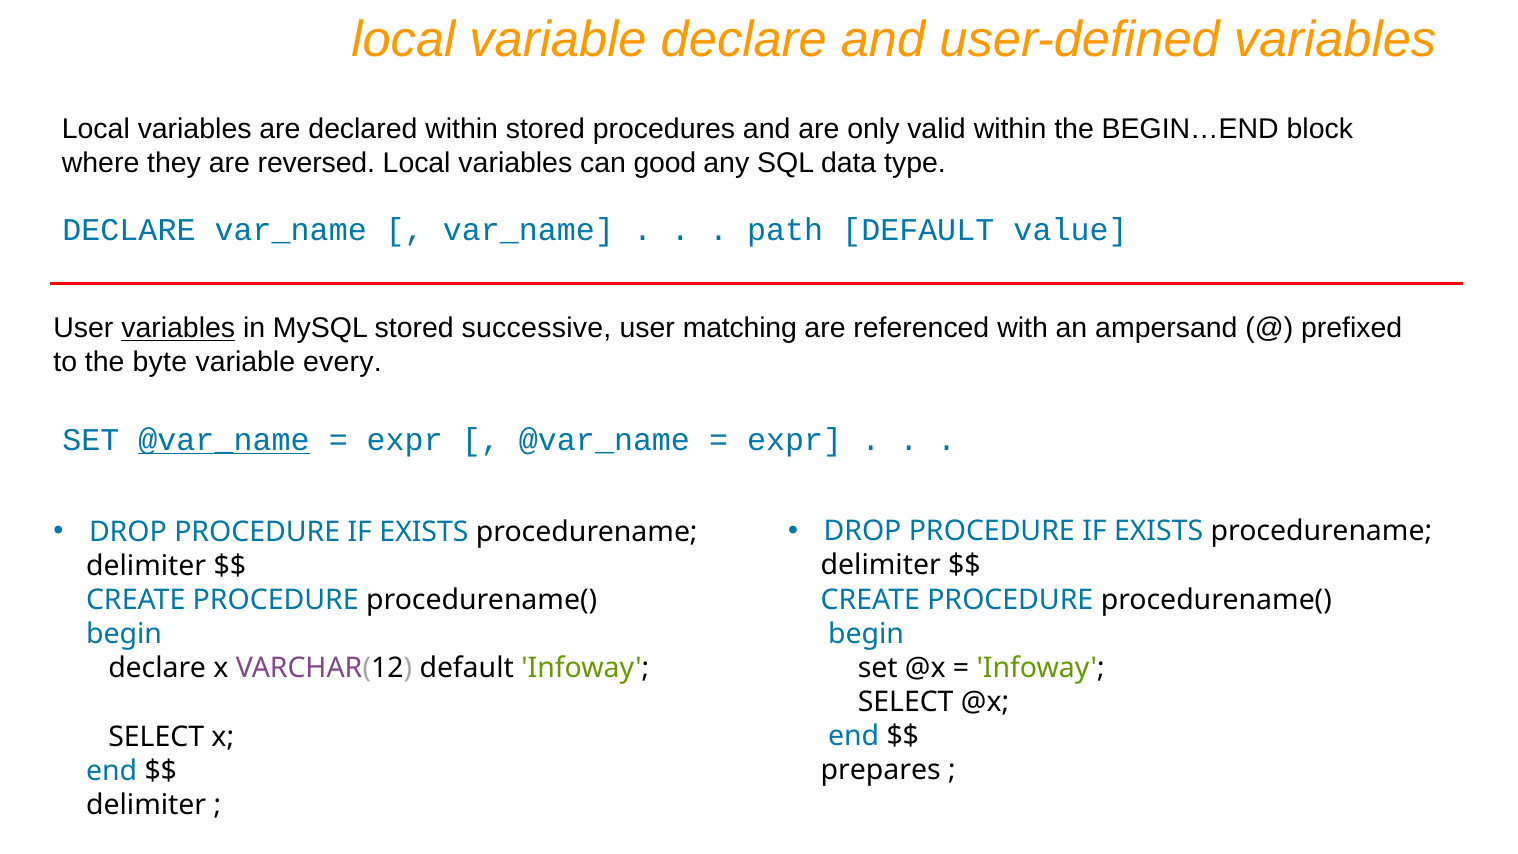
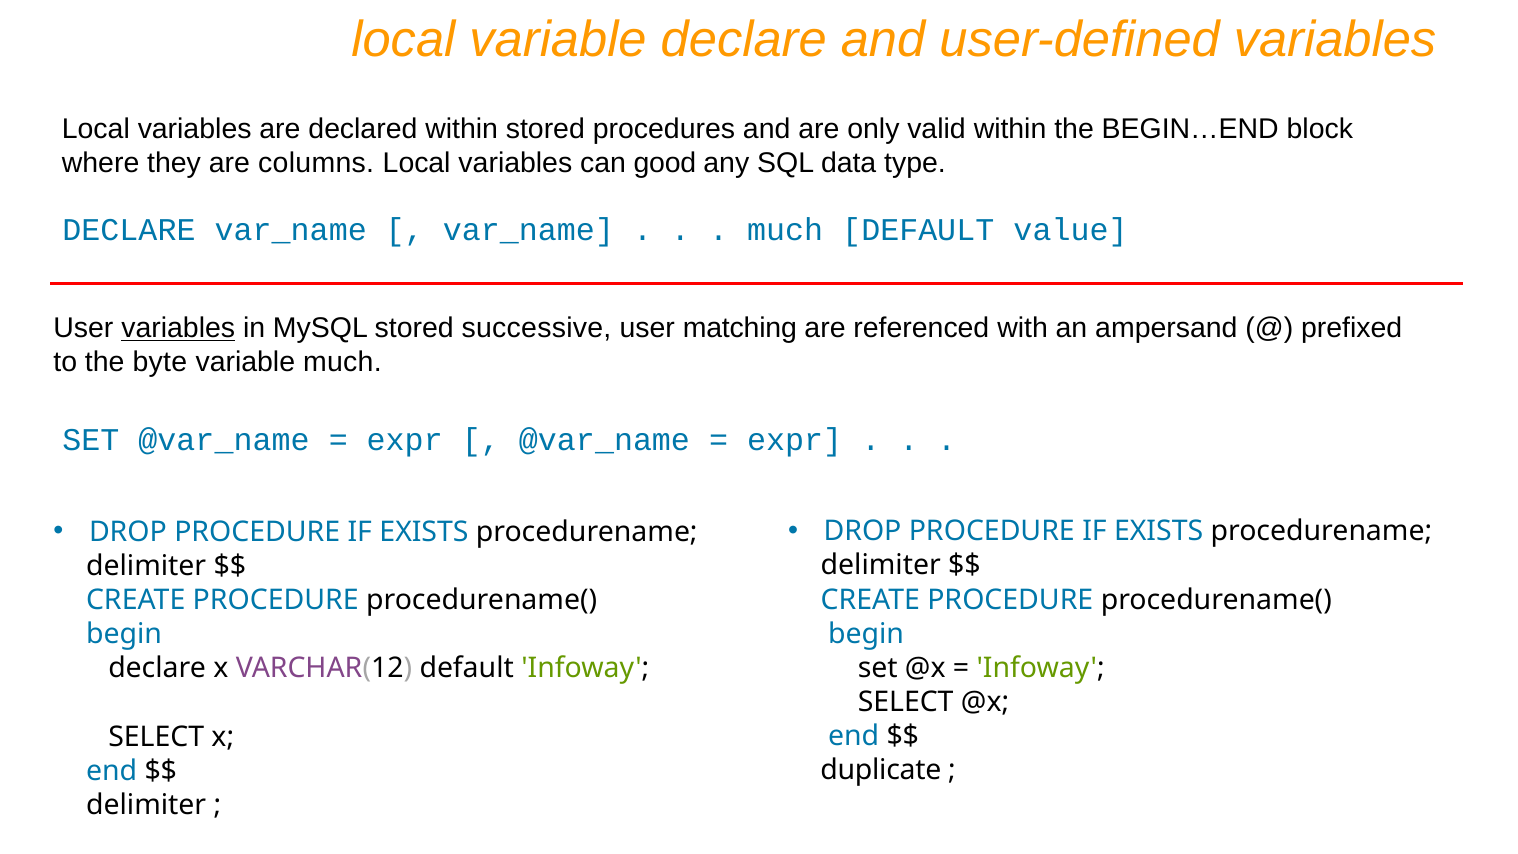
reversed: reversed -> columns
path at (785, 230): path -> much
variable every: every -> much
@var_name at (224, 440) underline: present -> none
prepares: prepares -> duplicate
